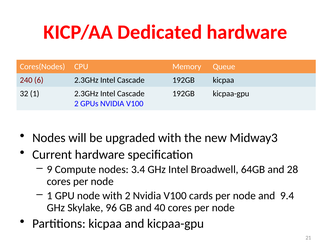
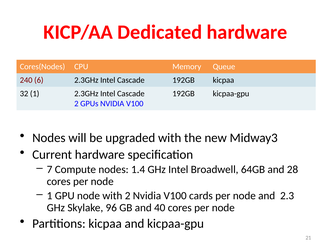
9: 9 -> 7
3.4: 3.4 -> 1.4
9.4: 9.4 -> 2.3
